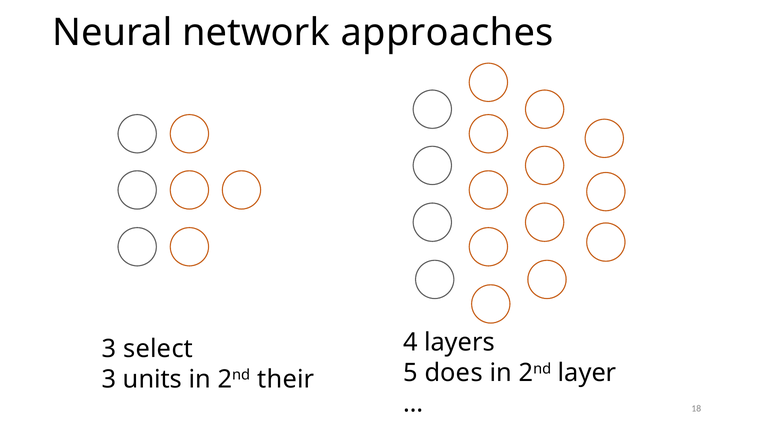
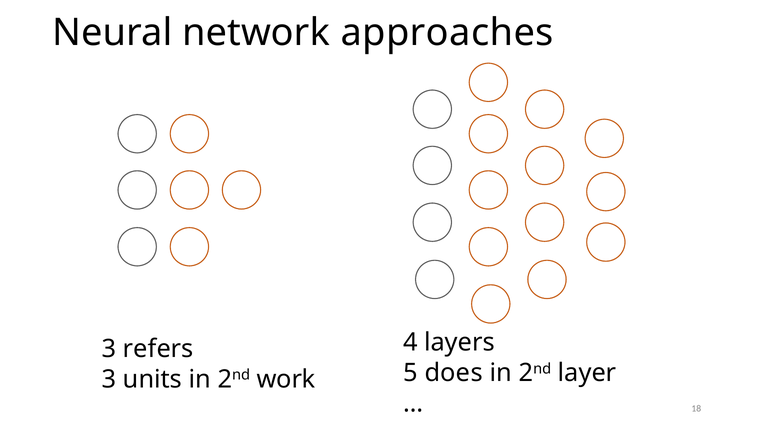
select: select -> refers
their: their -> work
